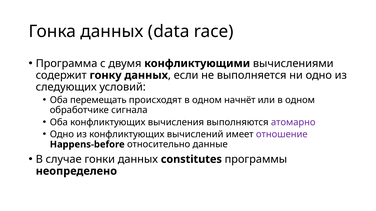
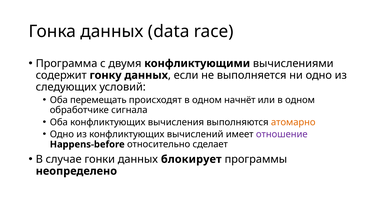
атомарно colour: purple -> orange
данные: данные -> сделает
constitutes: constitutes -> блокирует
